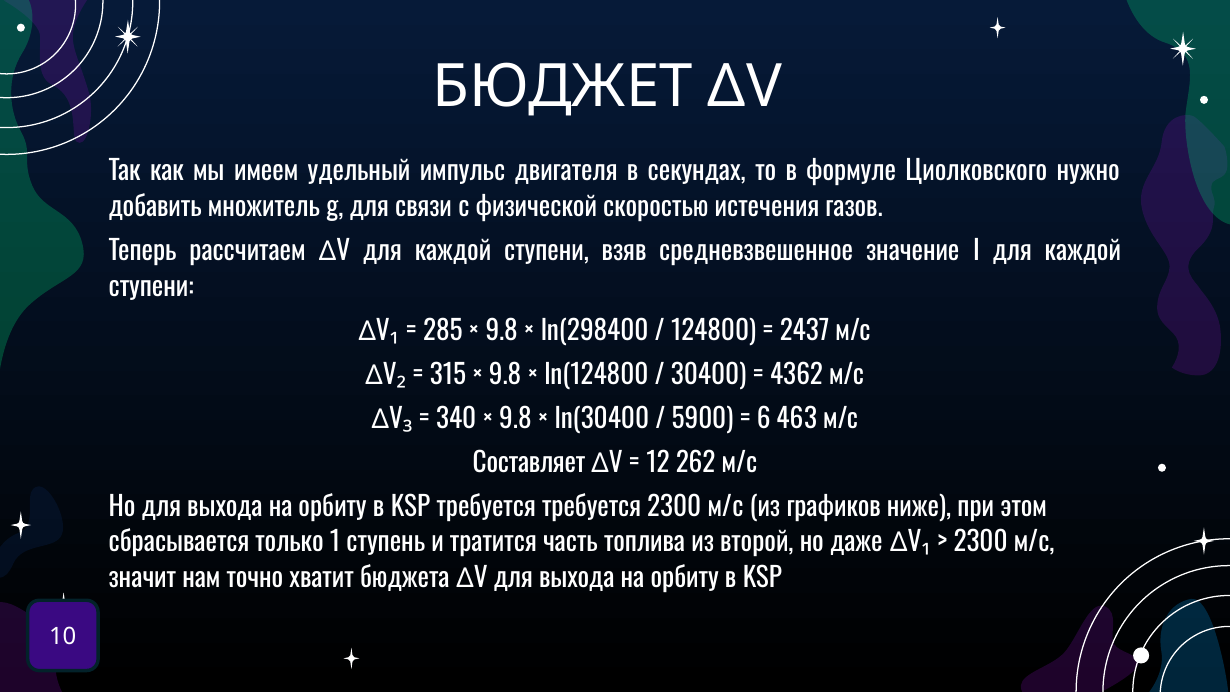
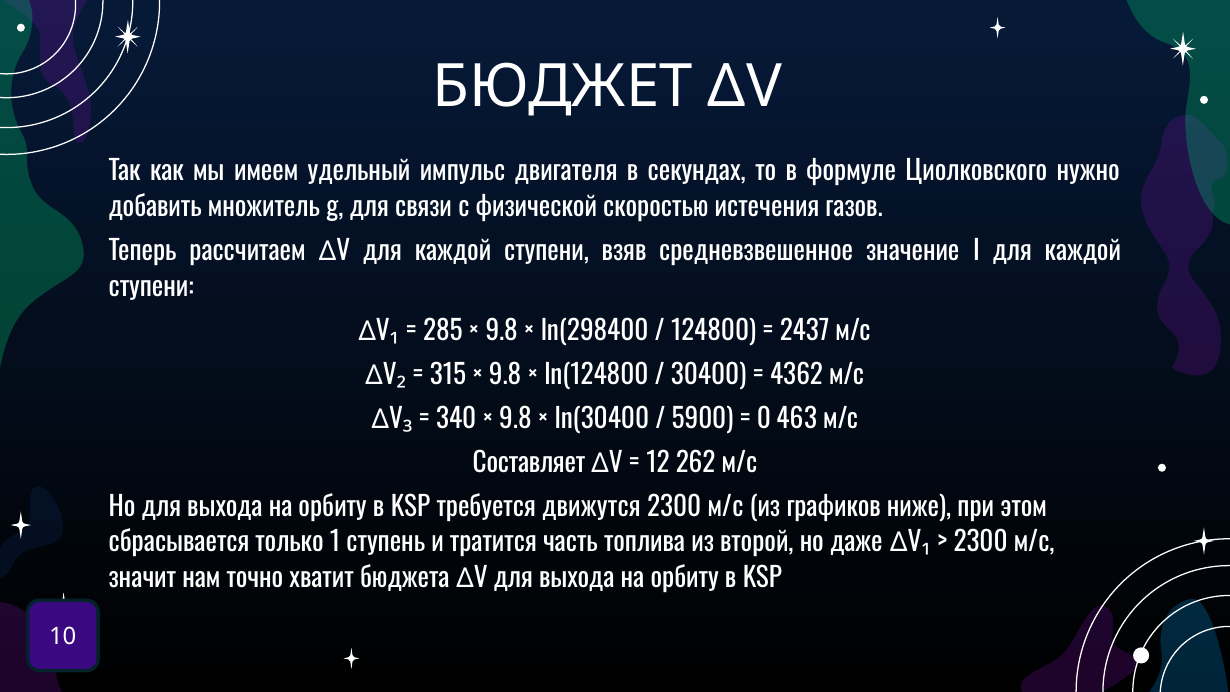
6: 6 -> 0
требуется требуется: требуется -> движутся
